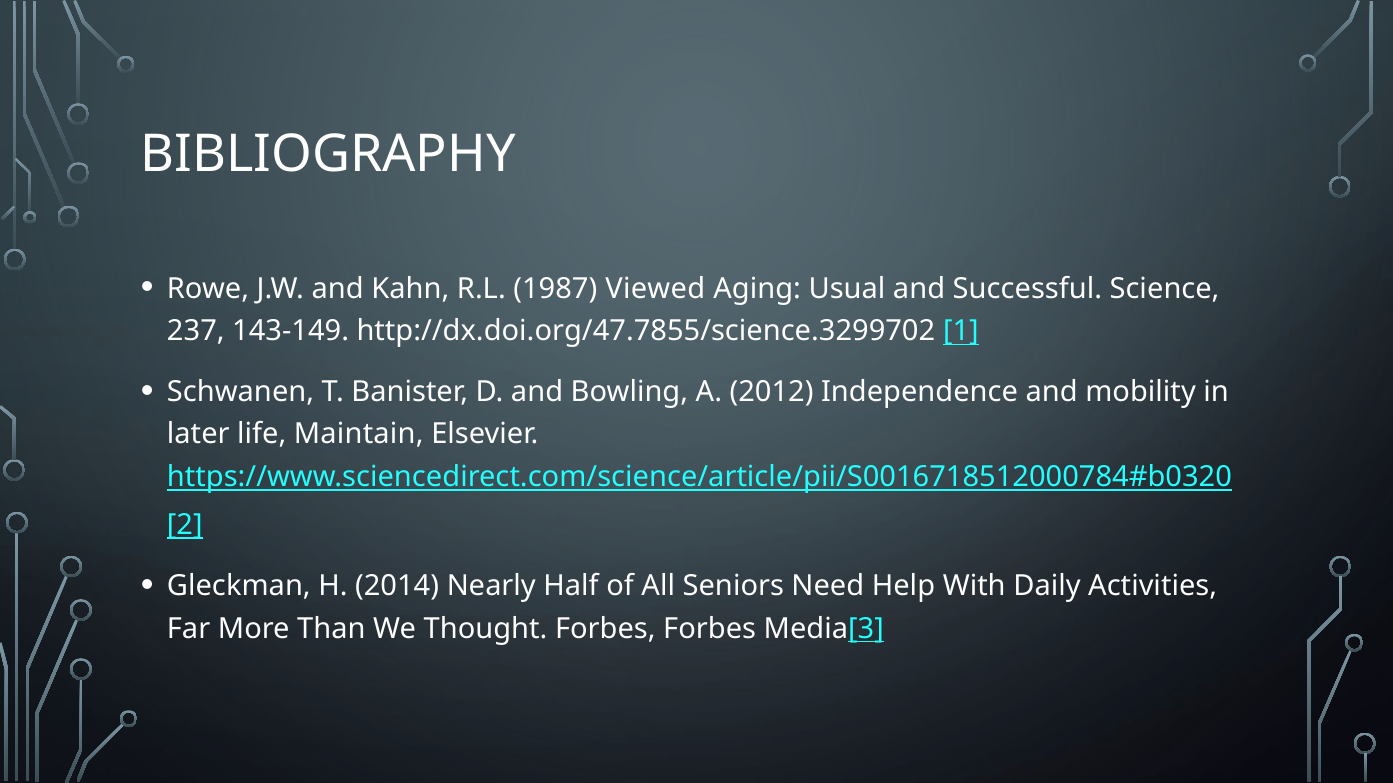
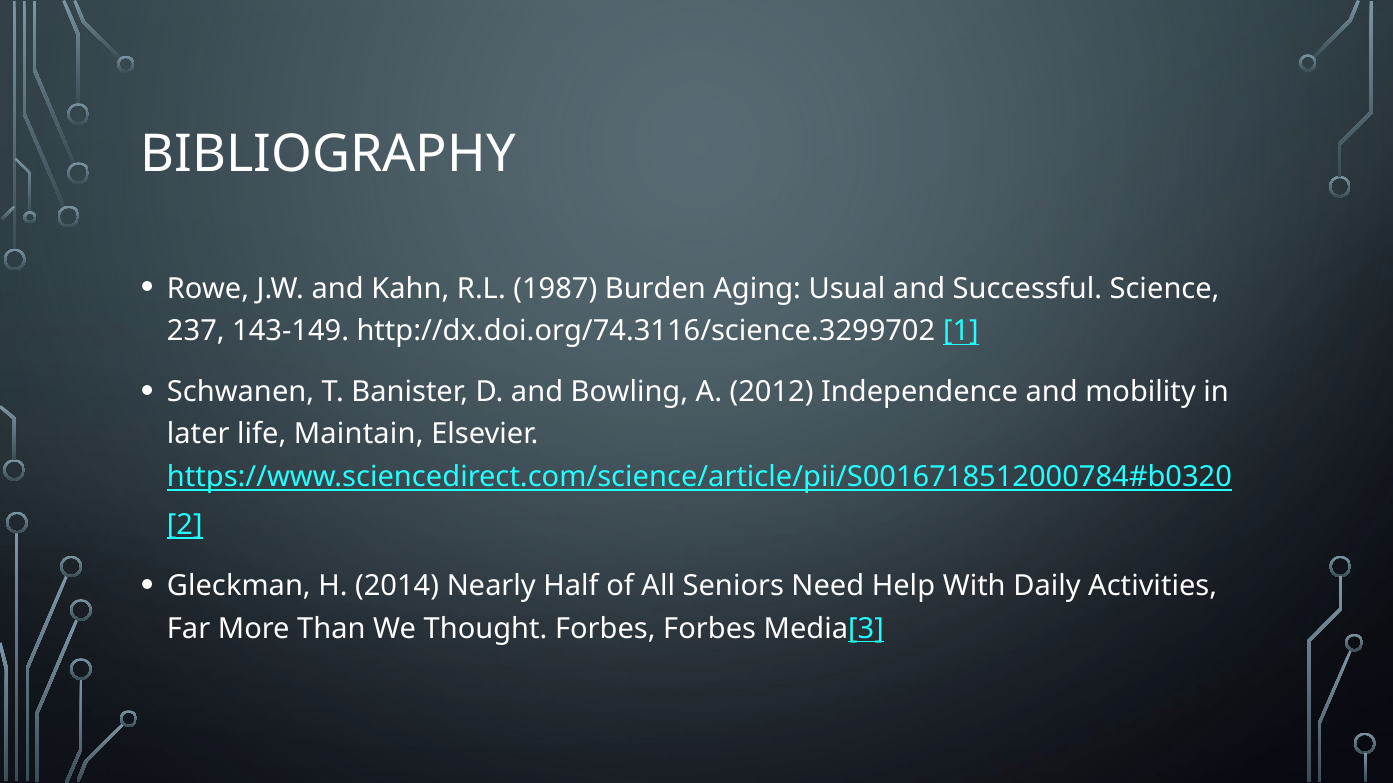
Viewed: Viewed -> Burden
http://dx.doi.org/47.7855/science.3299702: http://dx.doi.org/47.7855/science.3299702 -> http://dx.doi.org/74.3116/science.3299702
